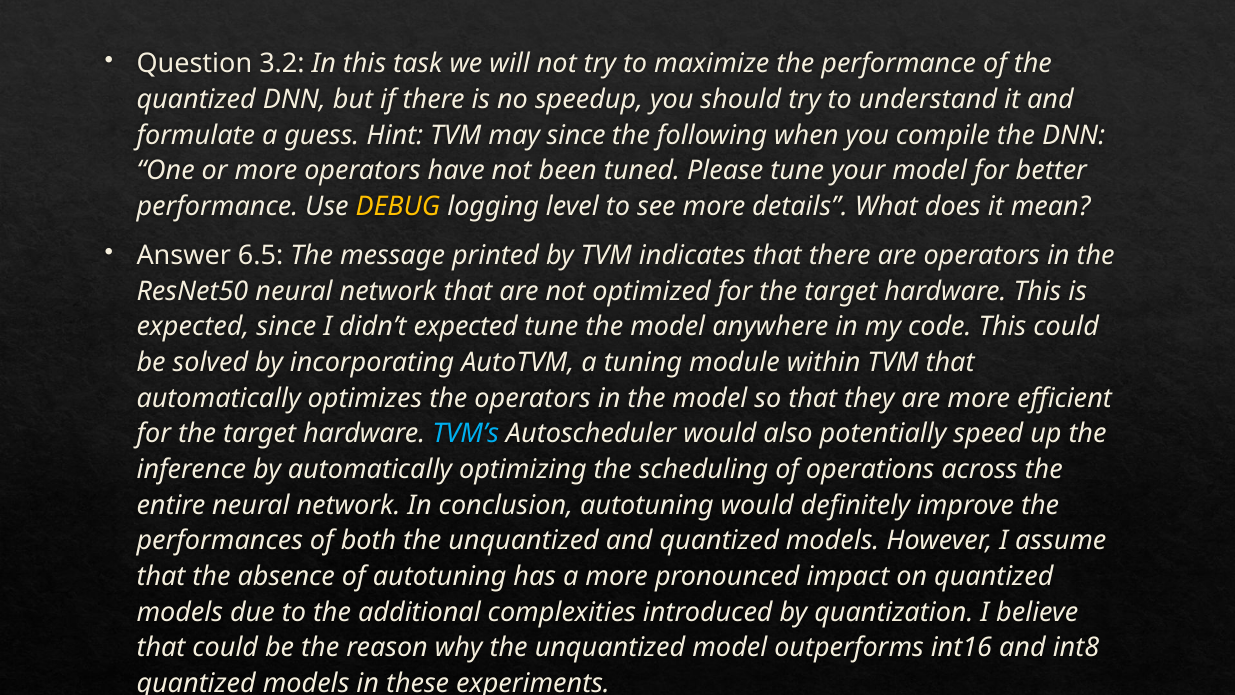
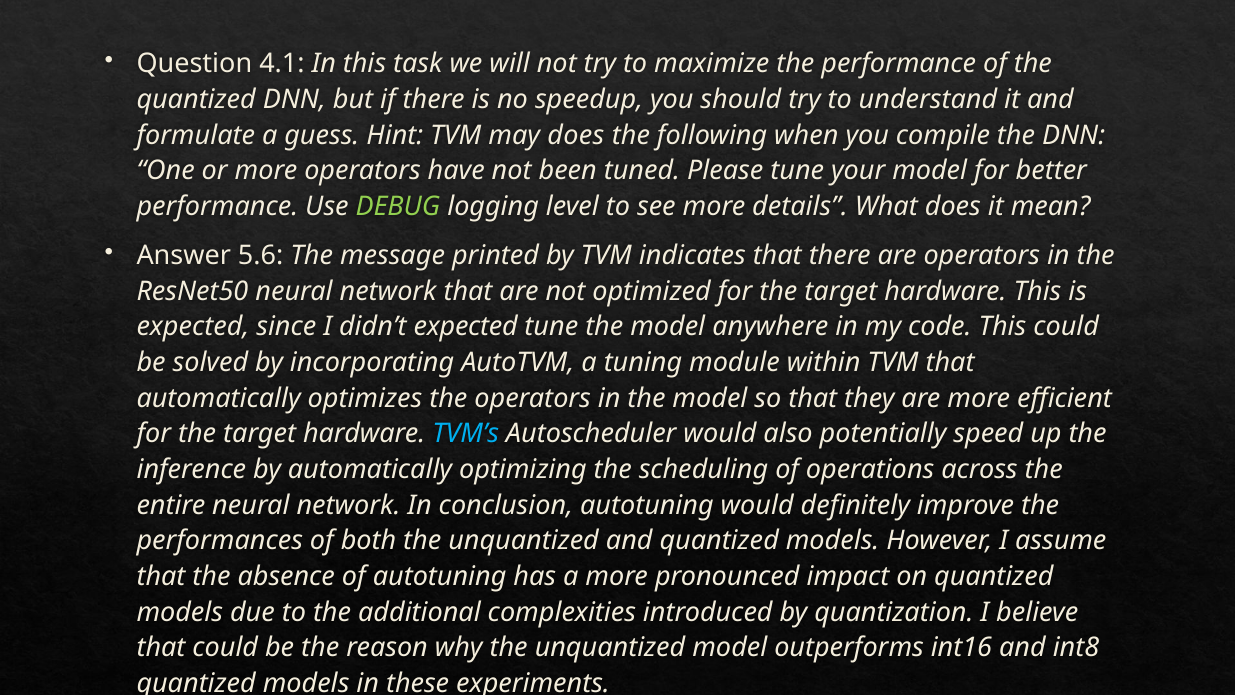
3.2: 3.2 -> 4.1
may since: since -> does
DEBUG colour: yellow -> light green
6.5: 6.5 -> 5.6
